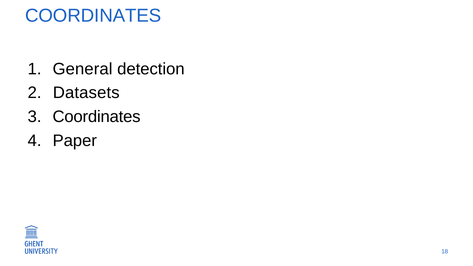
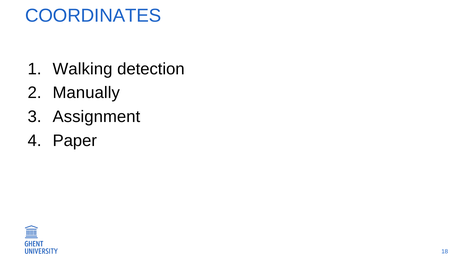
General: General -> Walking
Datasets: Datasets -> Manually
Coordinates at (97, 117): Coordinates -> Assignment
